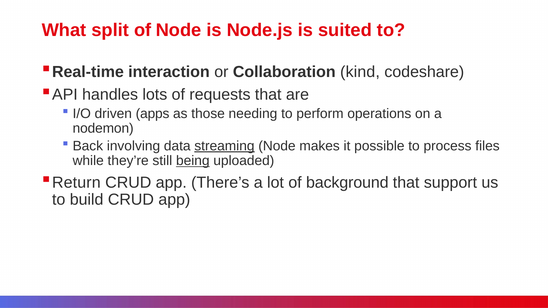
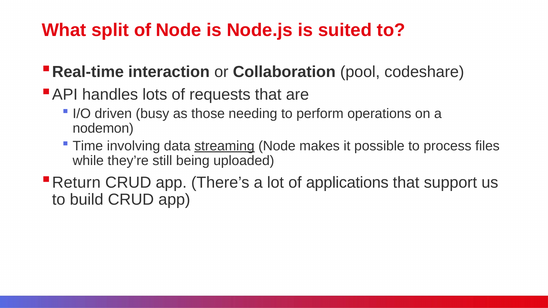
kind: kind -> pool
apps: apps -> busy
Back: Back -> Time
being underline: present -> none
background: background -> applications
